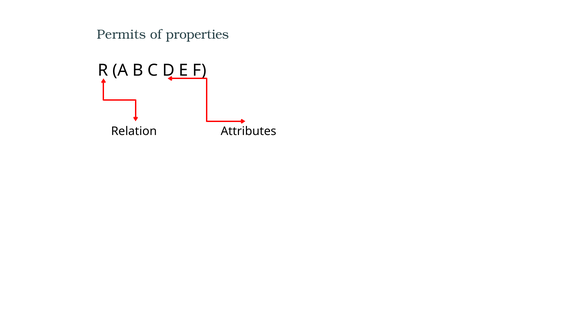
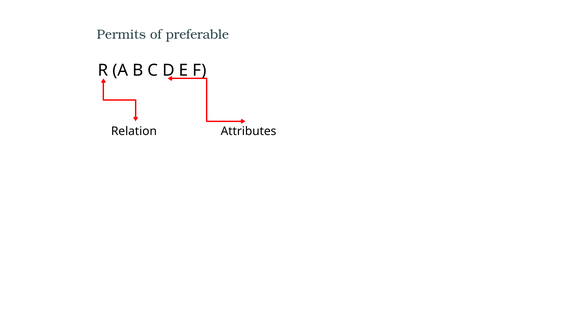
properties: properties -> preferable
